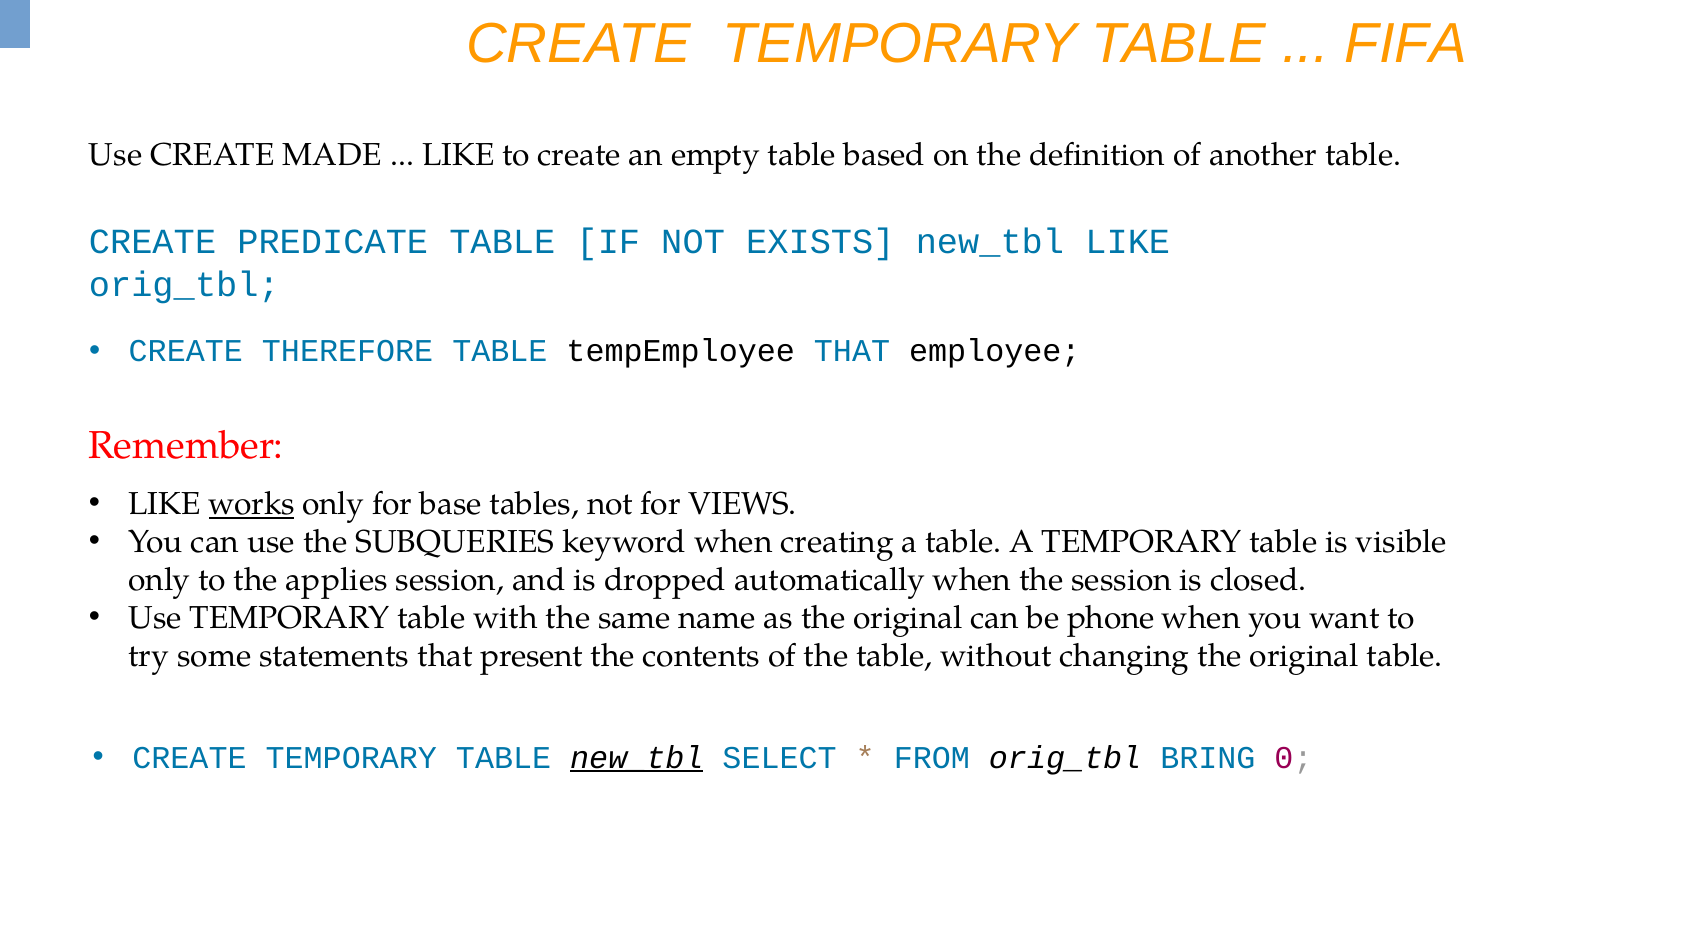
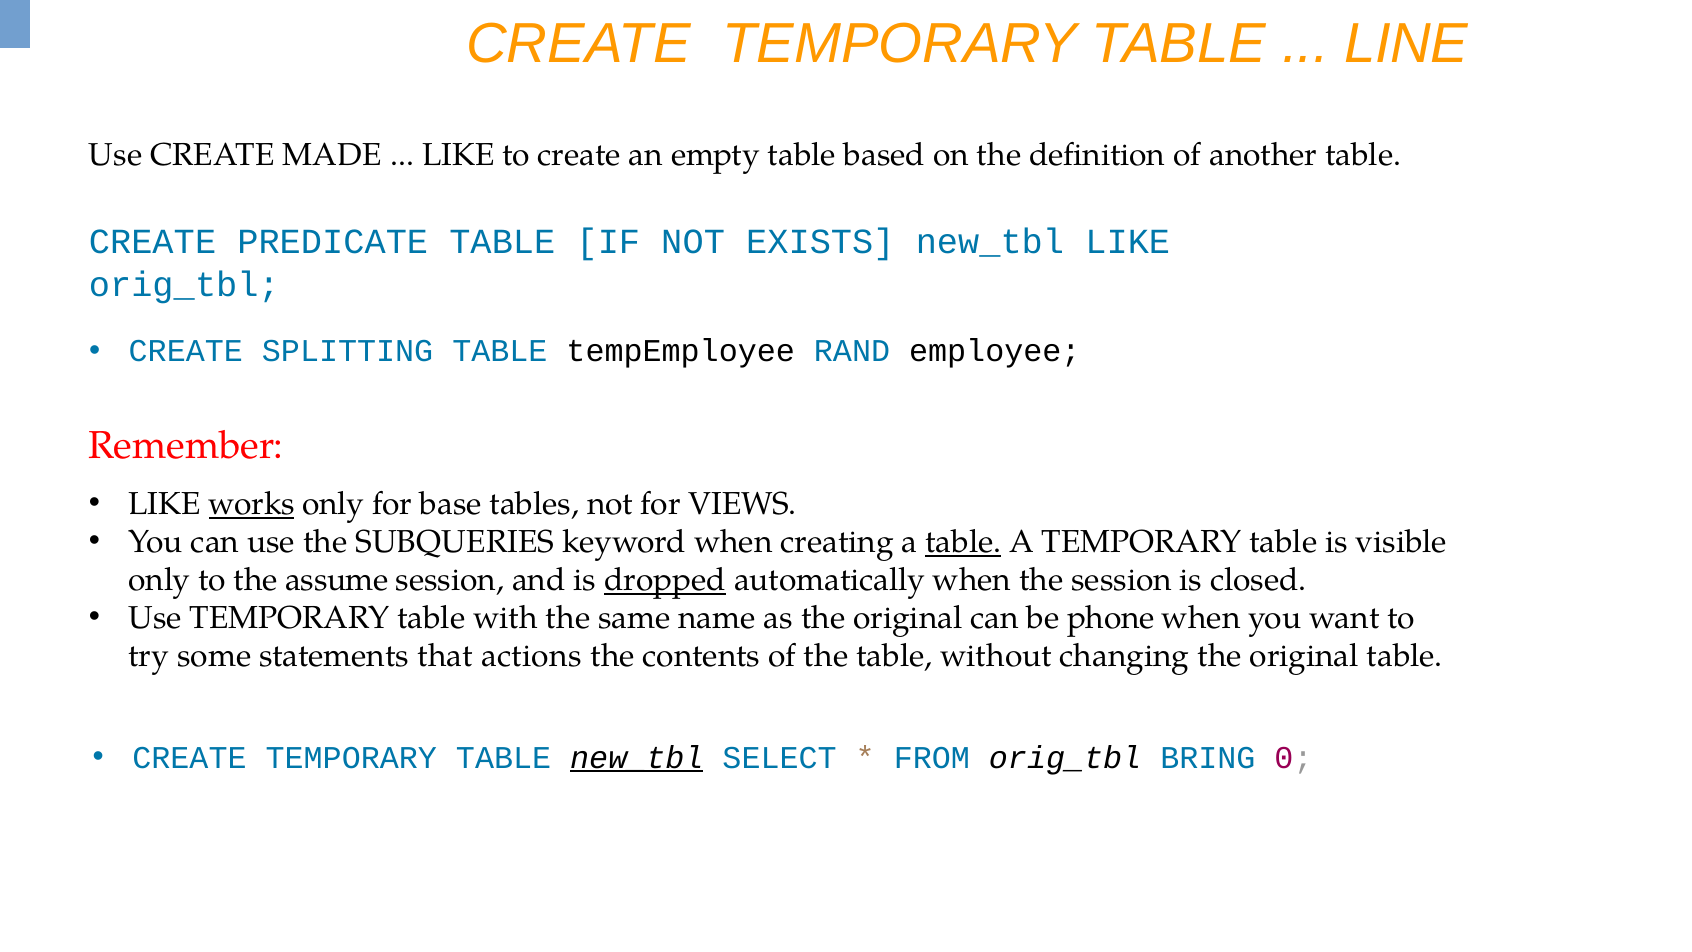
FIFA: FIFA -> LINE
THEREFORE: THEREFORE -> SPLITTING
tempEmployee THAT: THAT -> RAND
table at (963, 542) underline: none -> present
applies: applies -> assume
dropped underline: none -> present
present: present -> actions
